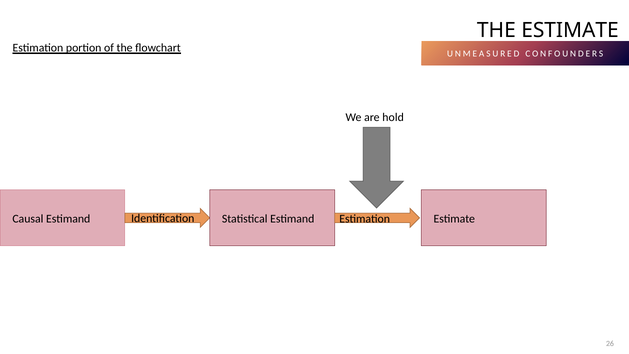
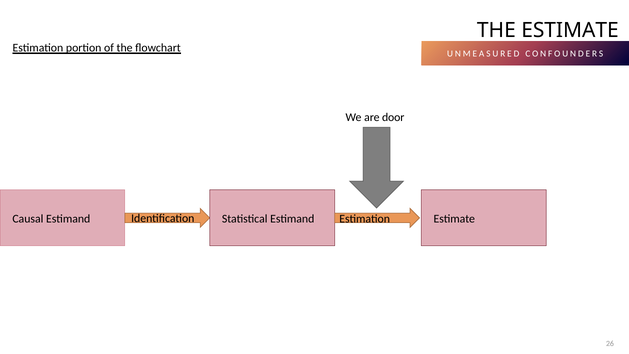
hold: hold -> door
